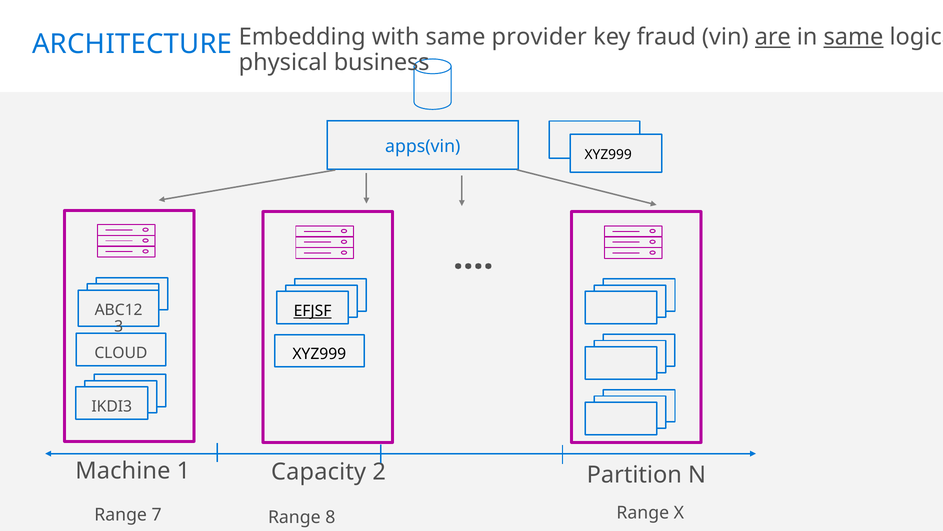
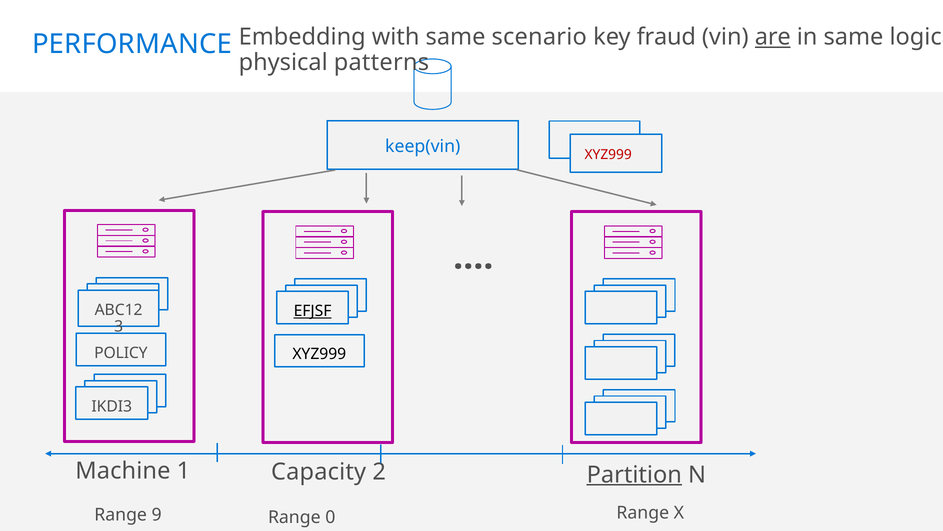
provider: provider -> scenario
same at (853, 37) underline: present -> none
ARCHITECTURE: ARCHITECTURE -> PERFORMANCE
business: business -> patterns
apps(vin: apps(vin -> keep(vin
XYZ999 at (608, 155) colour: black -> red
CLOUD: CLOUD -> POLICY
Partition underline: none -> present
7: 7 -> 9
8: 8 -> 0
